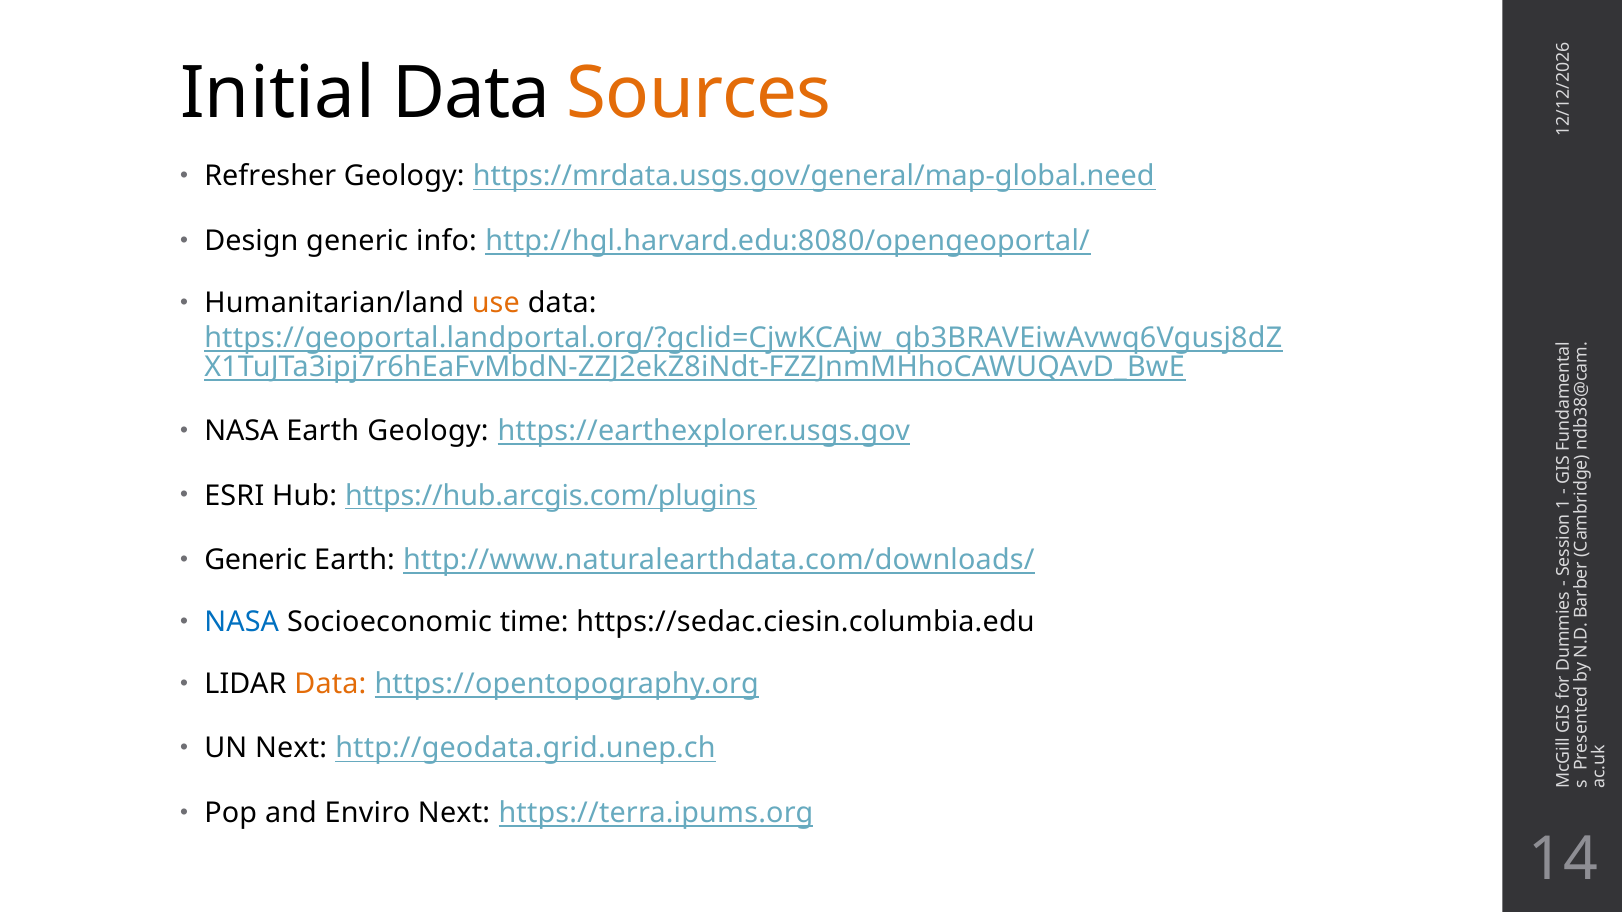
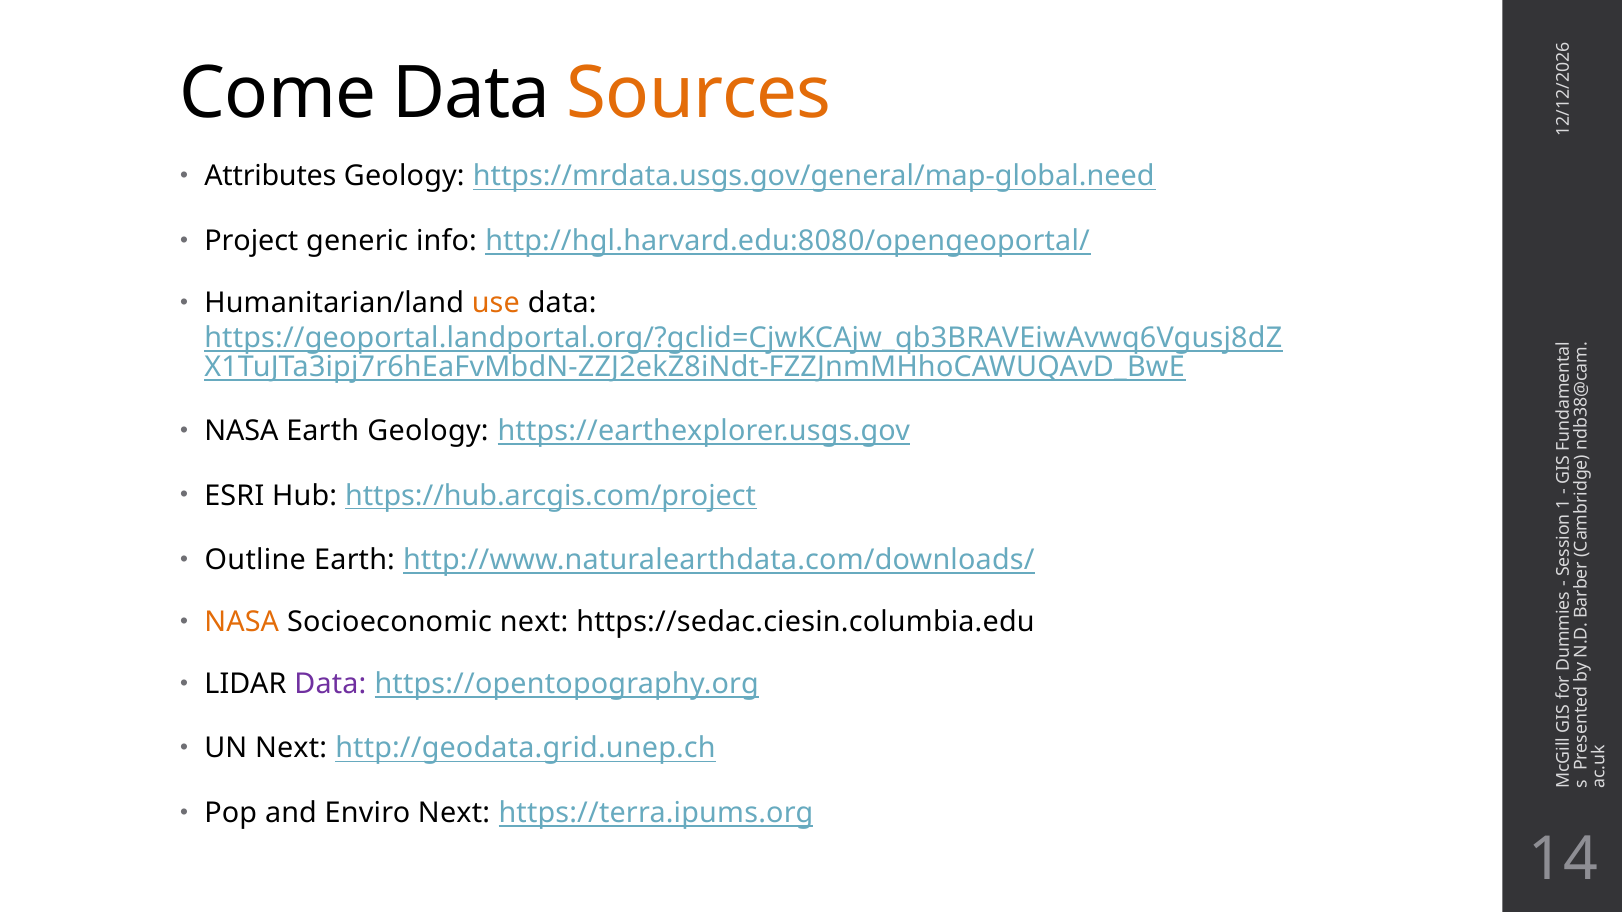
Initial: Initial -> Come
Refresher: Refresher -> Attributes
Design: Design -> Project
https://hub.arcgis.com/plugins: https://hub.arcgis.com/plugins -> https://hub.arcgis.com/project
Generic at (256, 560): Generic -> Outline
NASA at (242, 622) colour: blue -> orange
Socioeconomic time: time -> next
Data at (330, 684) colour: orange -> purple
